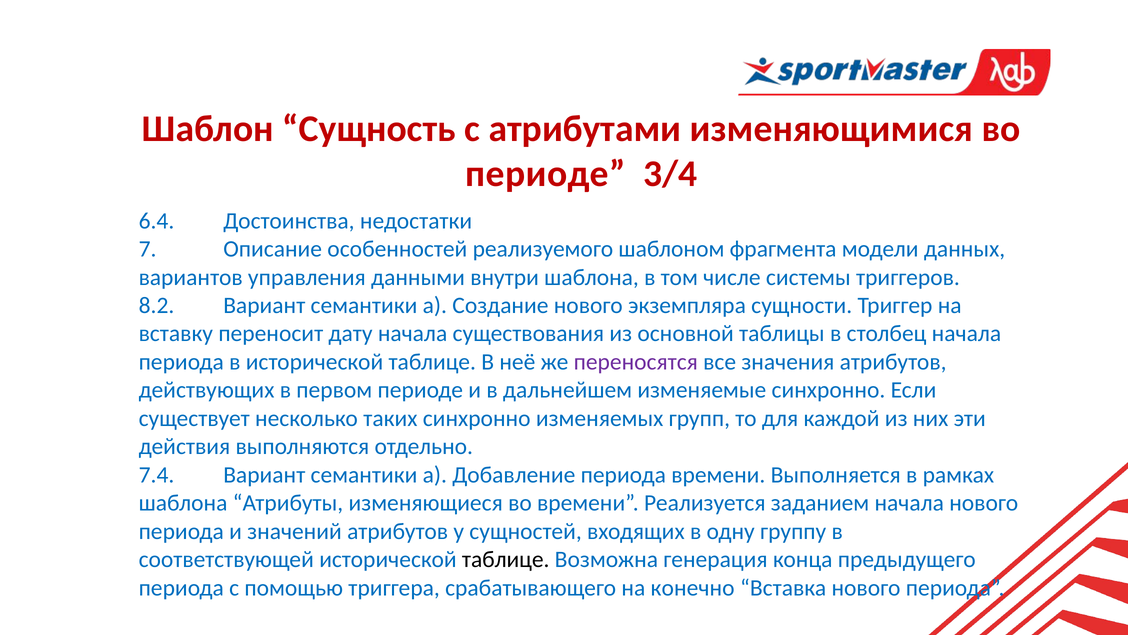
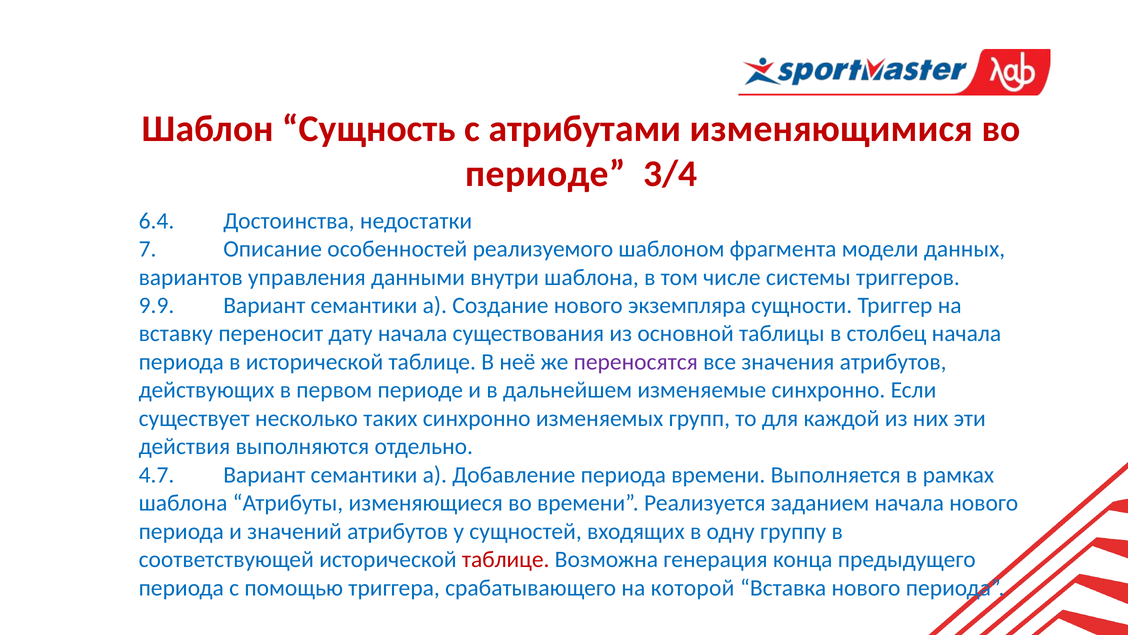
8.2: 8.2 -> 9.9
7.4: 7.4 -> 4.7
таблице at (506, 559) colour: black -> red
конечно: конечно -> которой
